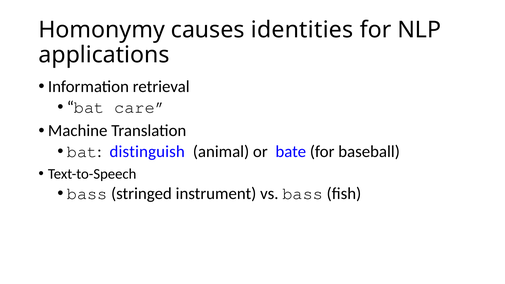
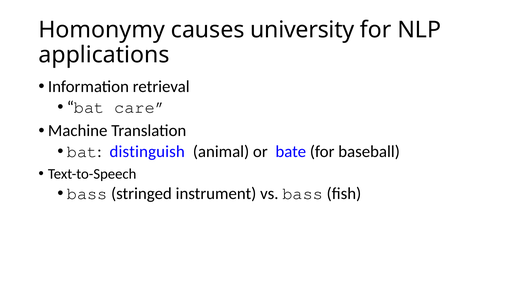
identities: identities -> university
